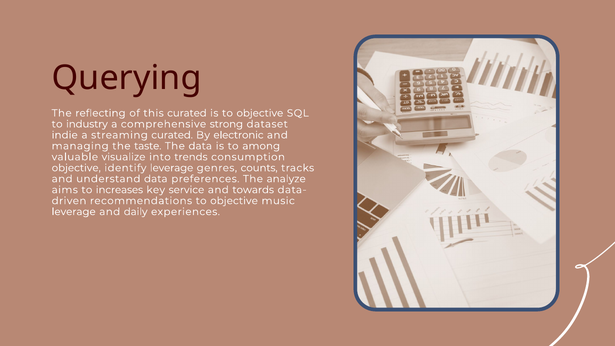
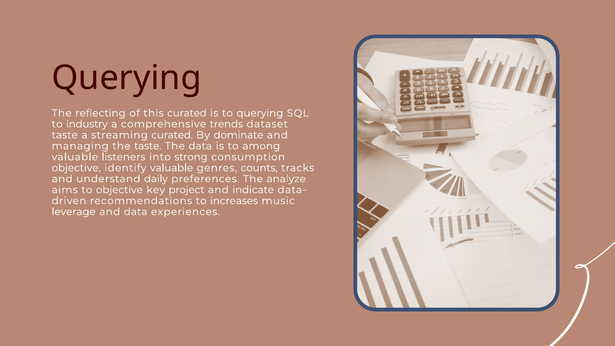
is to objective: objective -> querying
strong: strong -> trends
indie at (65, 135): indie -> taste
electronic: electronic -> dominate
visualize: visualize -> listeners
trends: trends -> strong
identify leverage: leverage -> valuable
understand data: data -> daily
to increases: increases -> objective
service: service -> project
towards: towards -> indicate
recommendations to objective: objective -> increases
and daily: daily -> data
